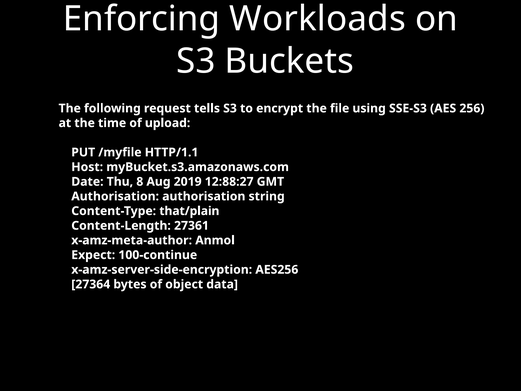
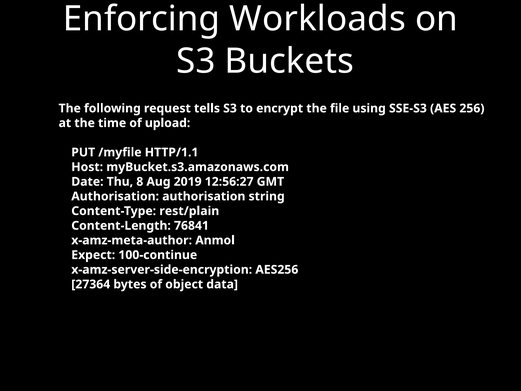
12:88:27: 12:88:27 -> 12:56:27
that/plain: that/plain -> rest/plain
27361: 27361 -> 76841
